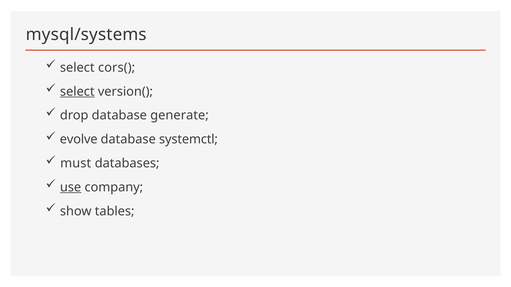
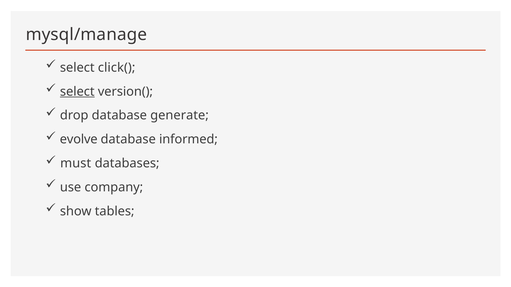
mysql/systems: mysql/systems -> mysql/manage
cors(: cors( -> click(
systemctl: systemctl -> informed
use underline: present -> none
